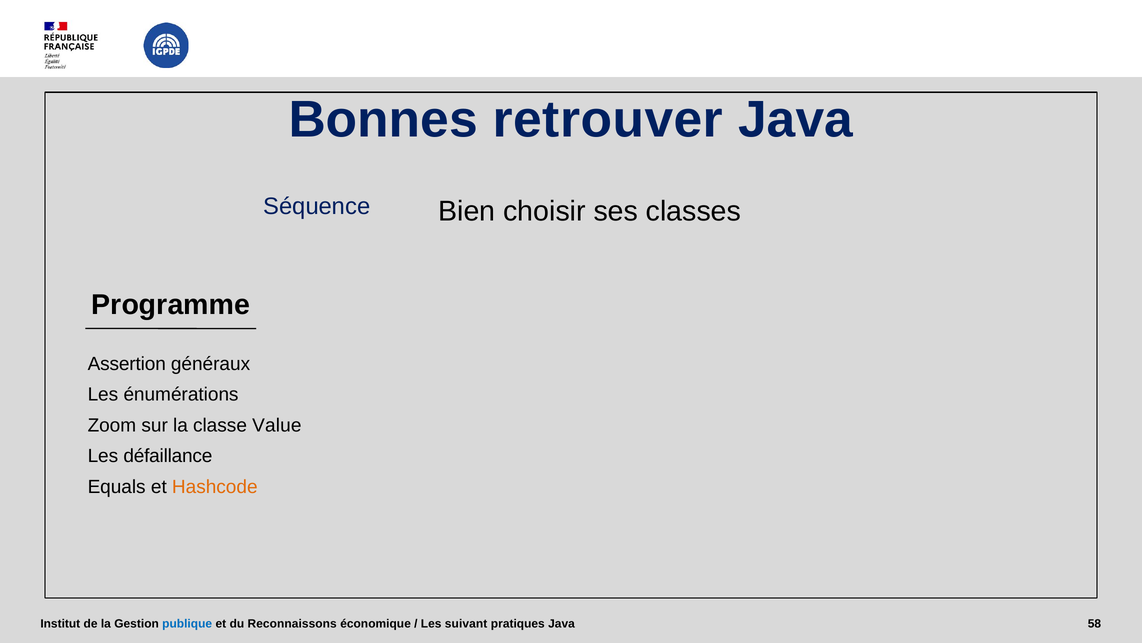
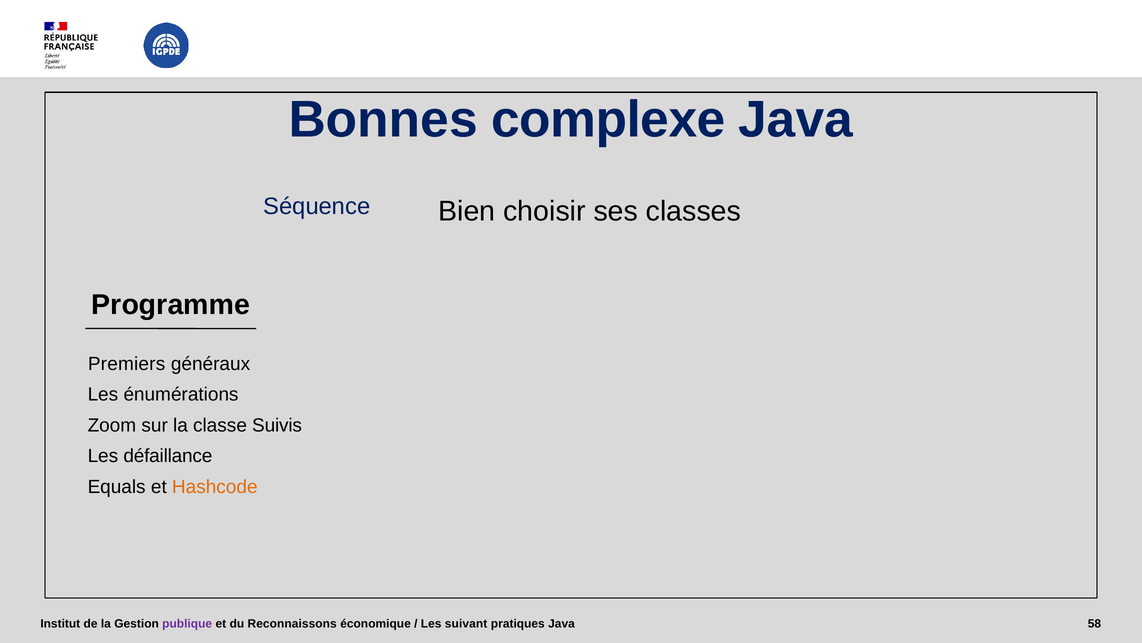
retrouver: retrouver -> complexe
Assertion: Assertion -> Premiers
Value: Value -> Suivis
publique colour: blue -> purple
